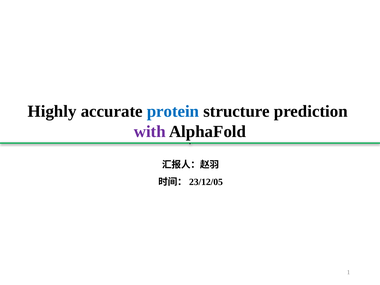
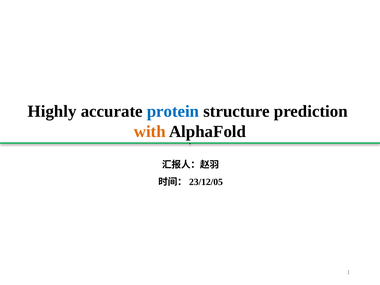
with colour: purple -> orange
